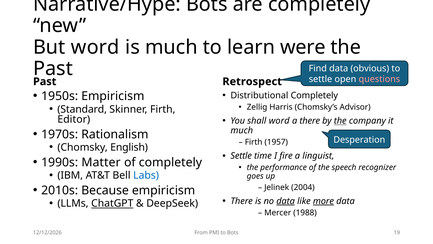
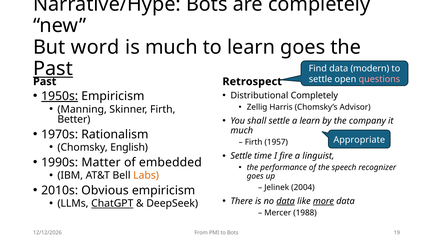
learn were: were -> goes
Past at (53, 69) underline: none -> present
obvious: obvious -> modern
1950s underline: none -> present
Standard: Standard -> Manning
shall word: word -> settle
a there: there -> learn
the at (340, 121) underline: present -> none
Editor: Editor -> Better
Desperation: Desperation -> Appropriate
of completely: completely -> embedded
Labs colour: blue -> orange
Because: Because -> Obvious
